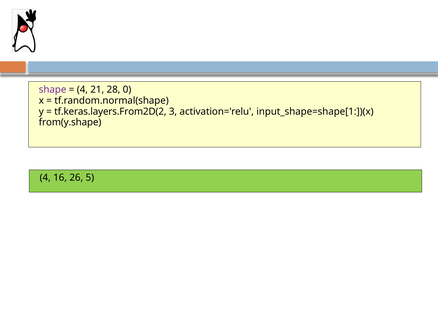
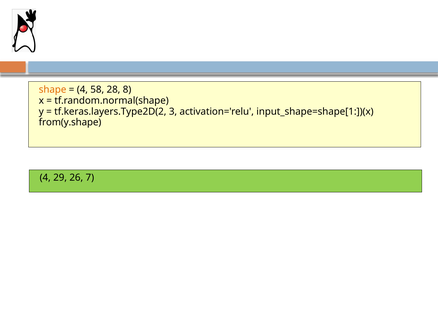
shape colour: purple -> orange
21: 21 -> 58
0: 0 -> 8
tf.keras.layers.From2D(2: tf.keras.layers.From2D(2 -> tf.keras.layers.Type2D(2
16: 16 -> 29
5: 5 -> 7
